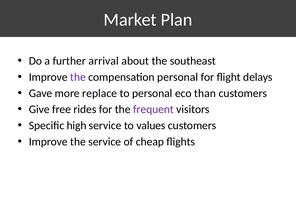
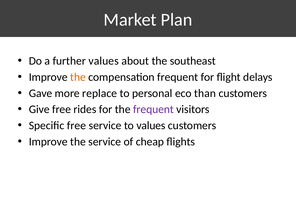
further arrival: arrival -> values
the at (78, 77) colour: purple -> orange
compensation personal: personal -> frequent
Specific high: high -> free
